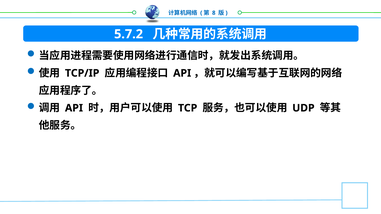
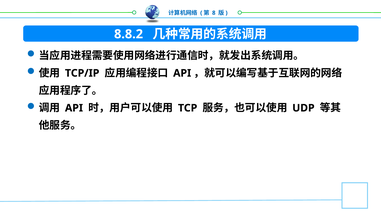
5.7.2: 5.7.2 -> 8.8.2
